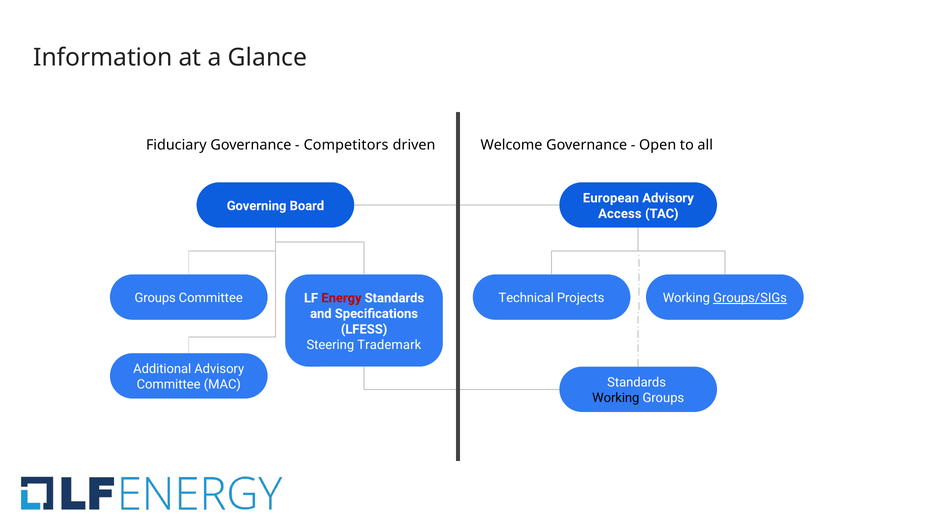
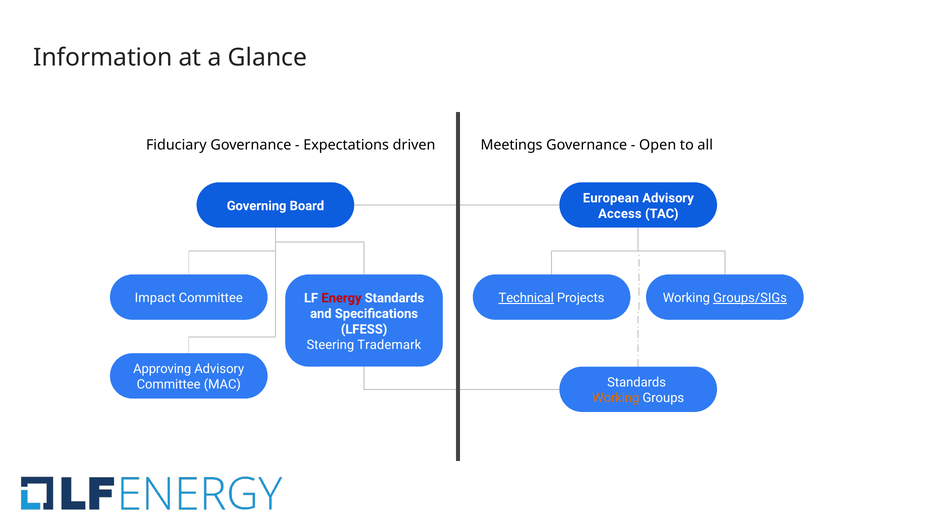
Competitors: Competitors -> Expectations
Welcome: Welcome -> Meetings
Groups at (155, 298): Groups -> Impact
Technical underline: none -> present
Additional: Additional -> Approving
Working at (616, 398) colour: black -> orange
